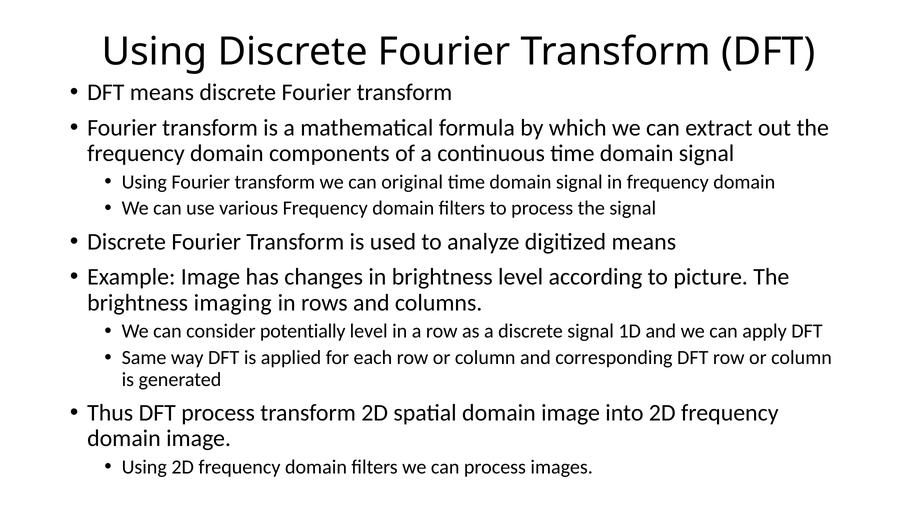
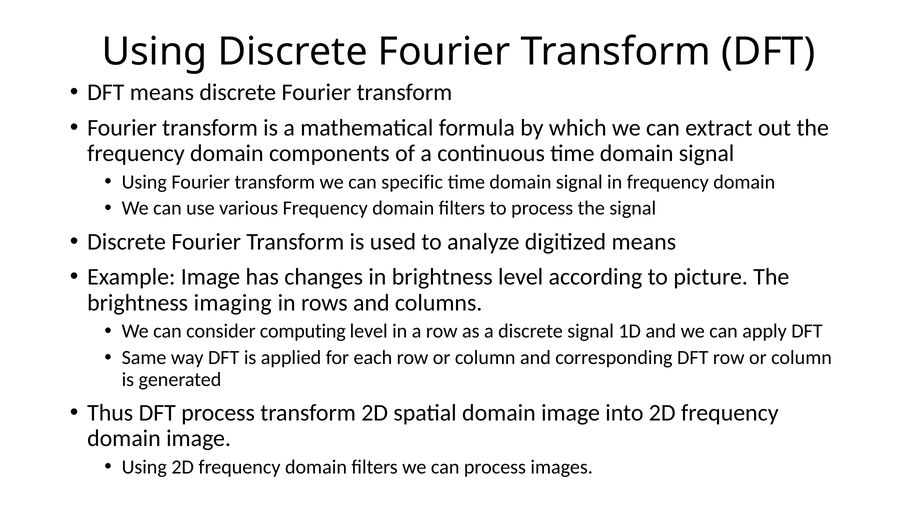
original: original -> specific
potentially: potentially -> computing
